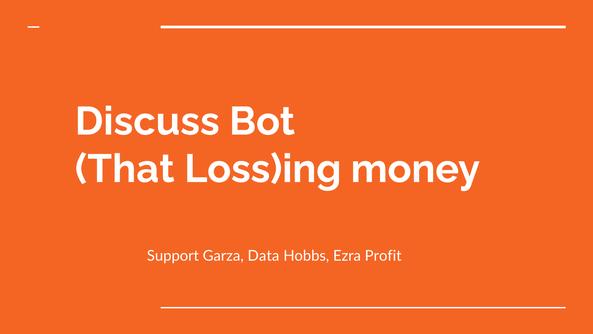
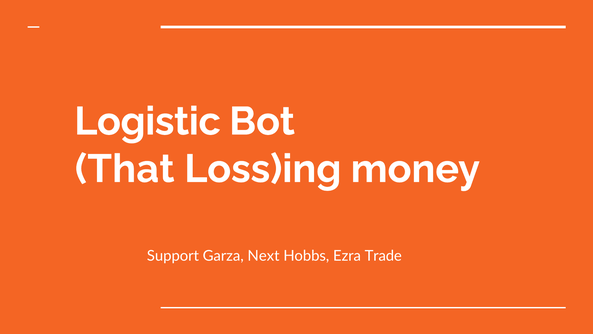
Discuss: Discuss -> Logistic
Data: Data -> Next
Profit: Profit -> Trade
